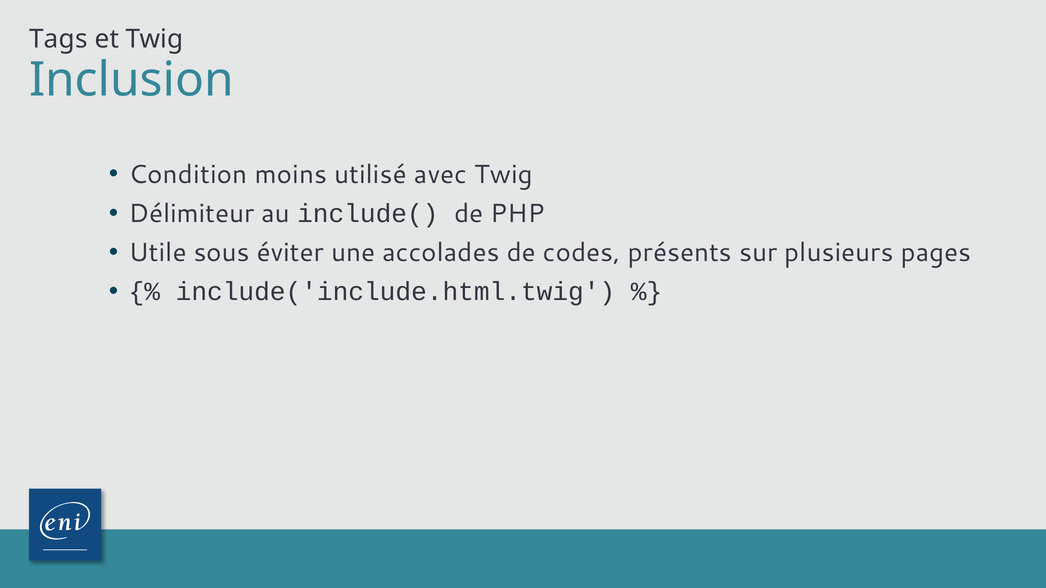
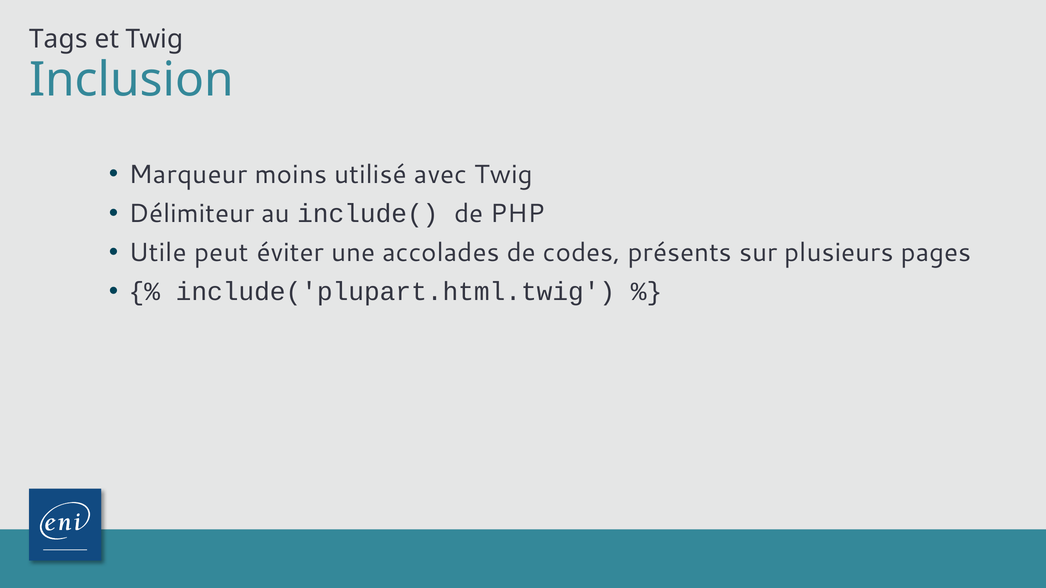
Condition: Condition -> Marqueur
sous: sous -> peut
include('include.html.twig: include('include.html.twig -> include('plupart.html.twig
